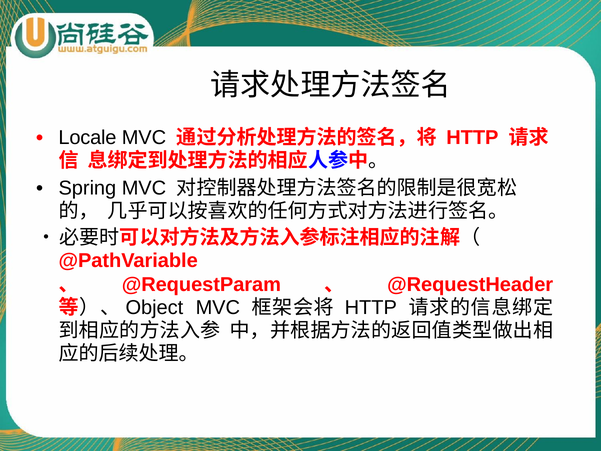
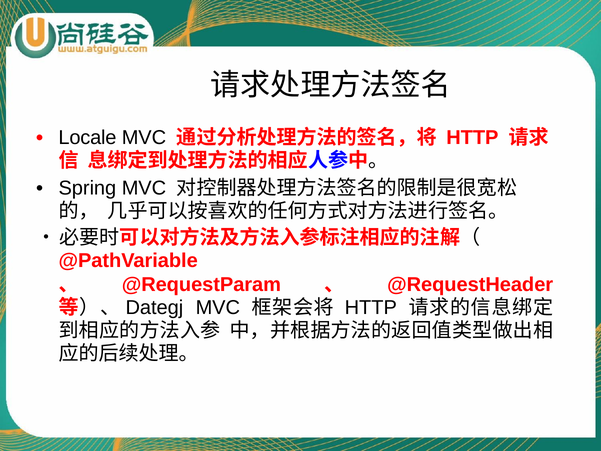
Object: Object -> Dategj
